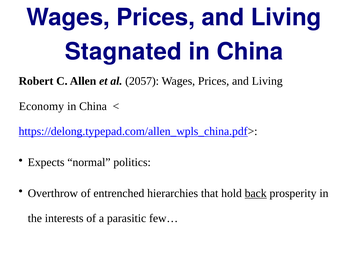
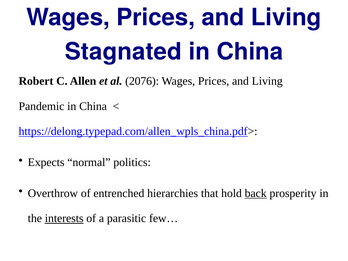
2057: 2057 -> 2076
Economy: Economy -> Pandemic
interests underline: none -> present
